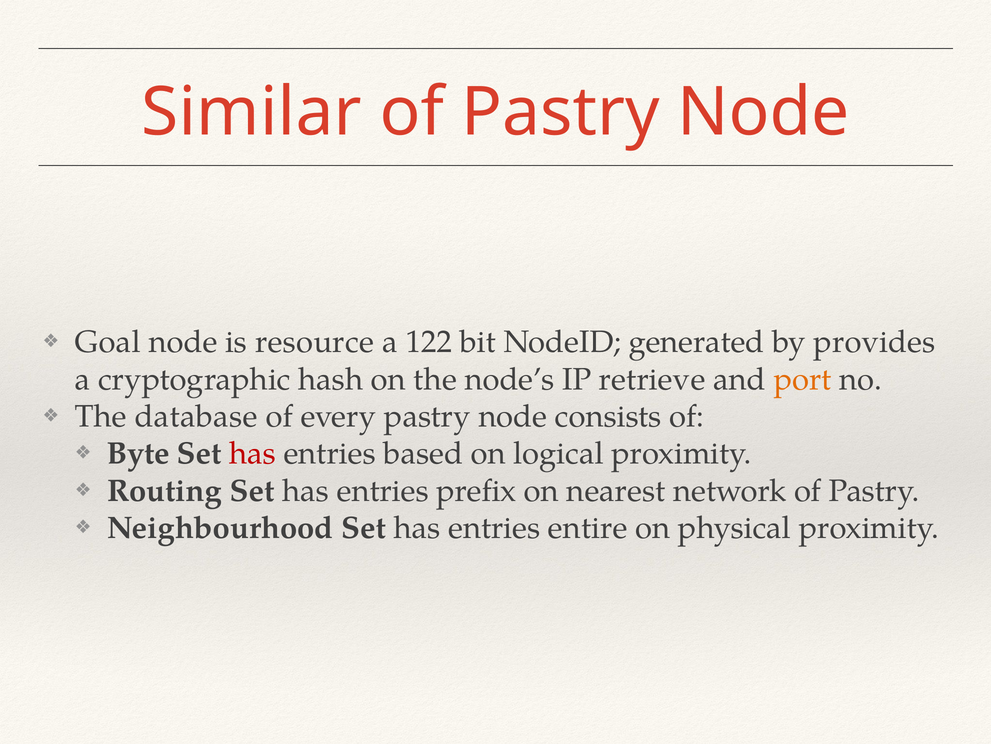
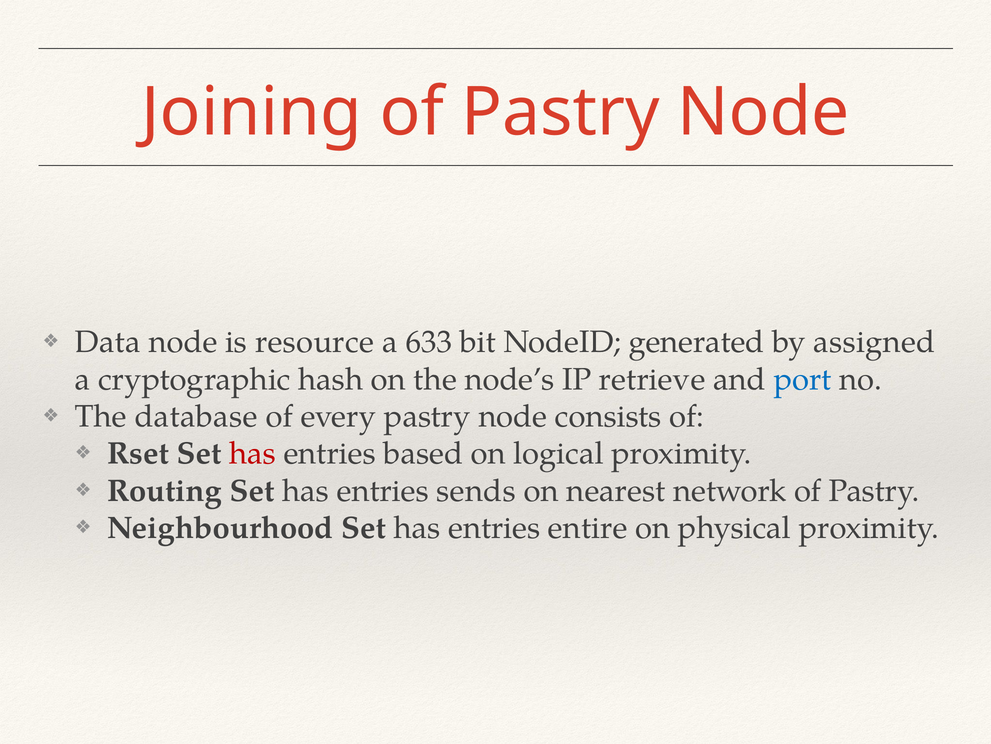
Similar: Similar -> Joining
Goal: Goal -> Data
122: 122 -> 633
provides: provides -> assigned
port colour: orange -> blue
Byte: Byte -> Rset
prefix: prefix -> sends
